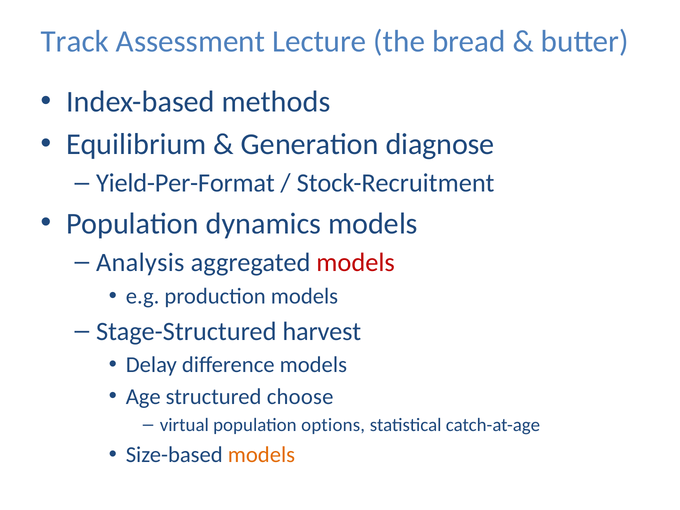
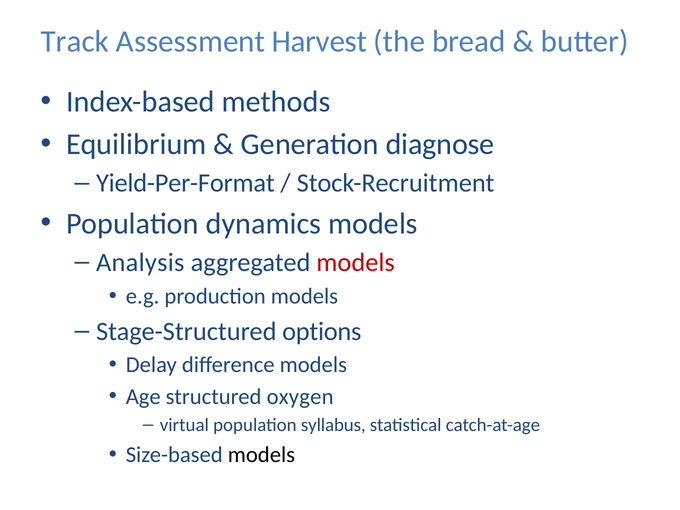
Lecture: Lecture -> Harvest
harvest: harvest -> options
choose: choose -> oxygen
options: options -> syllabus
models at (261, 455) colour: orange -> black
